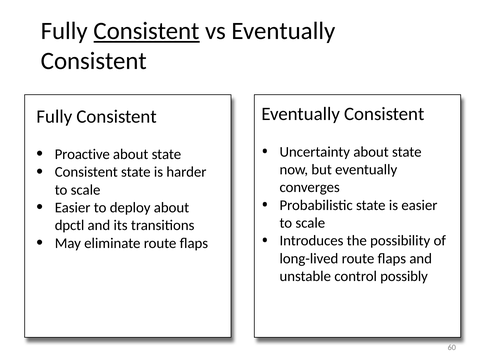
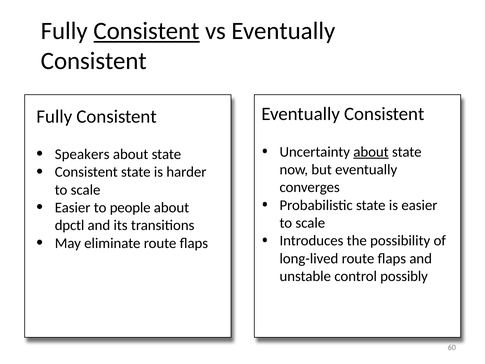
Proactive: Proactive -> Speakers
about at (371, 152) underline: none -> present
deploy: deploy -> people
